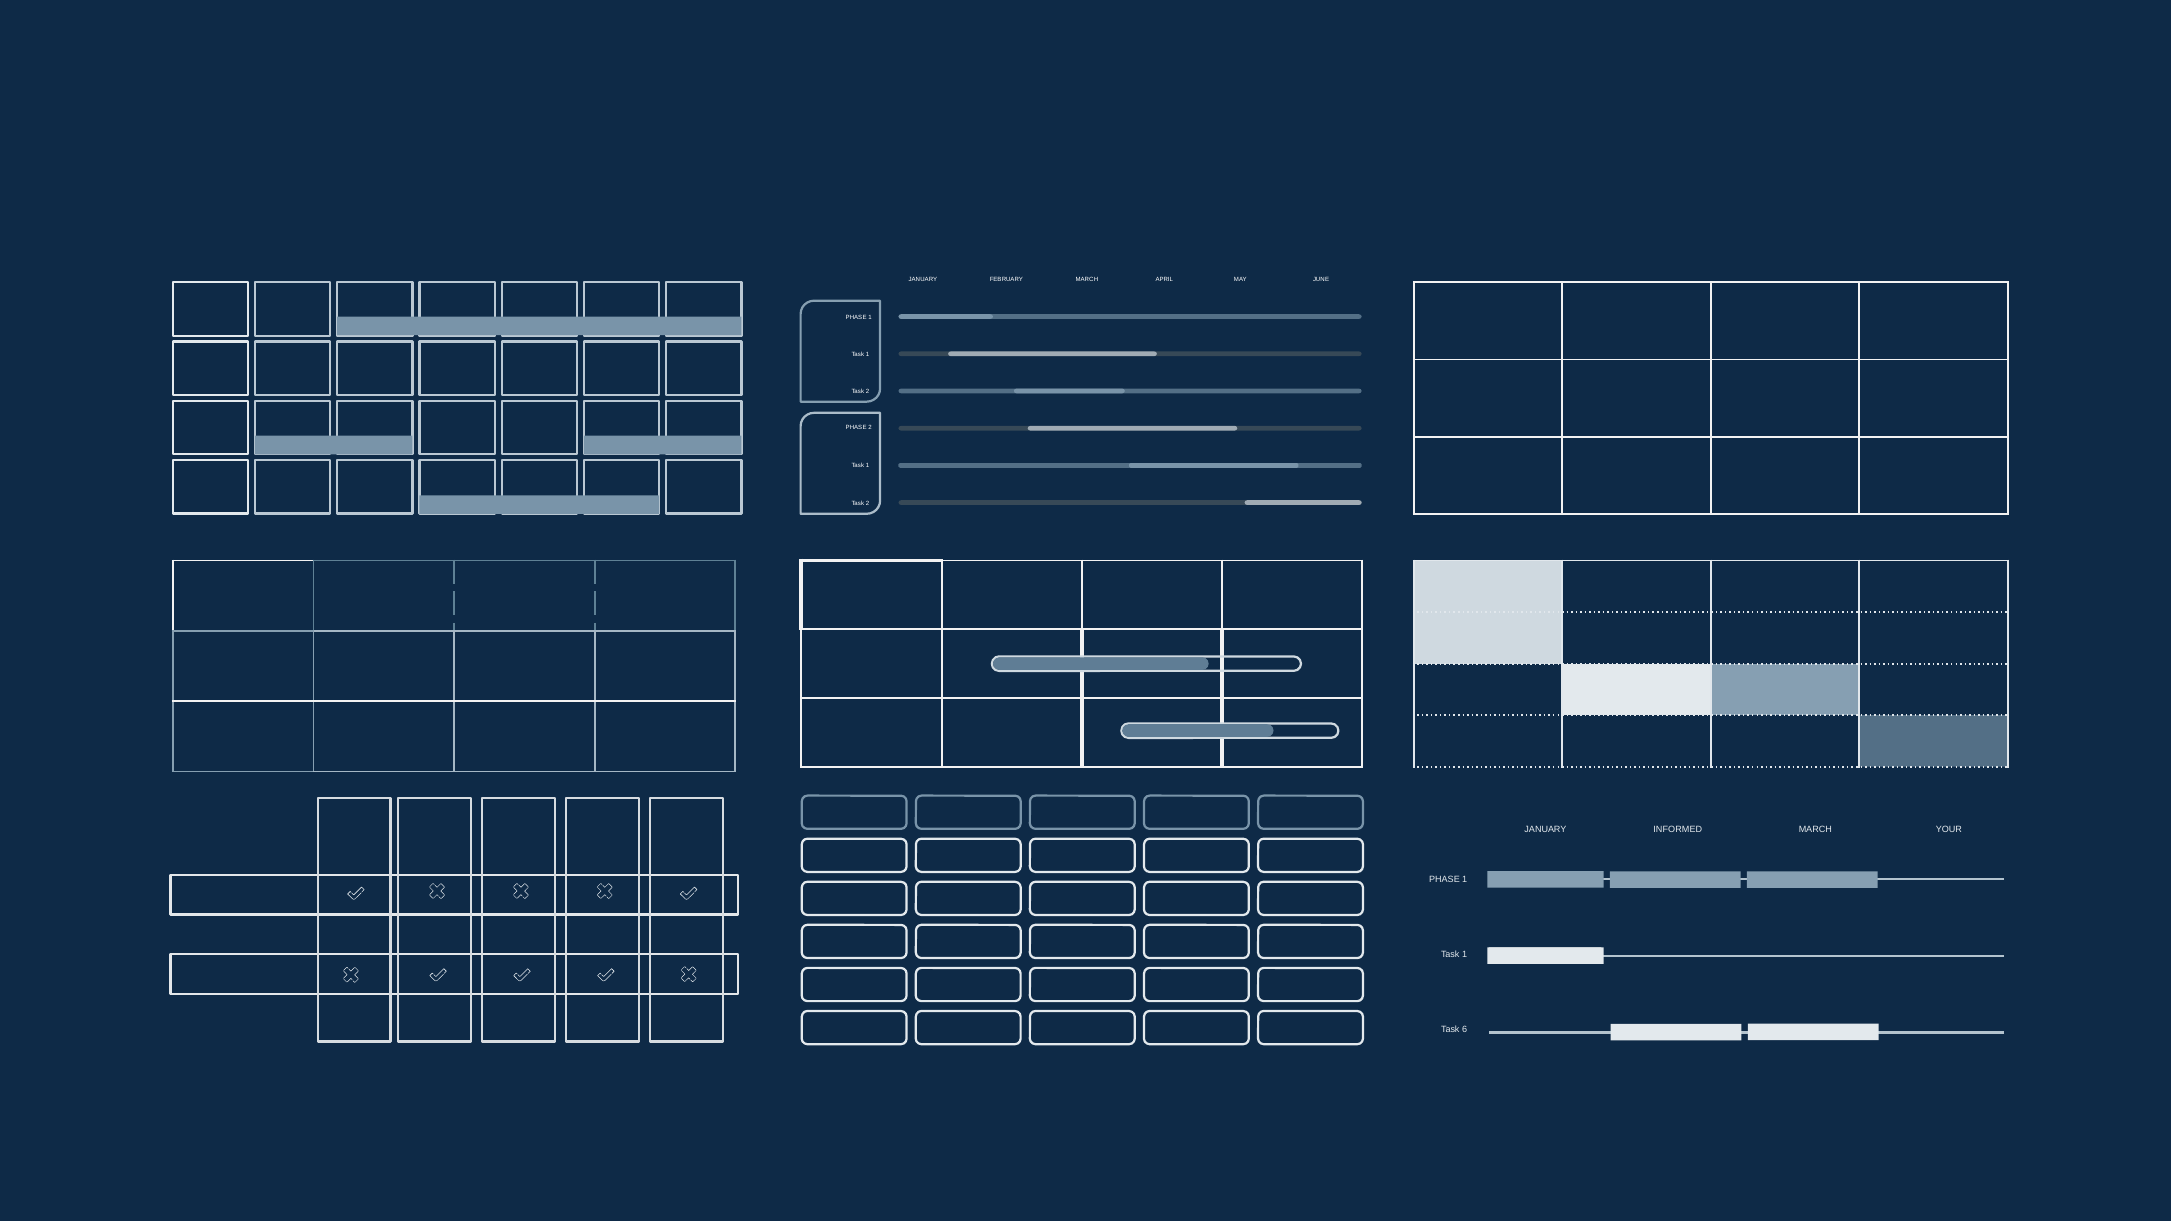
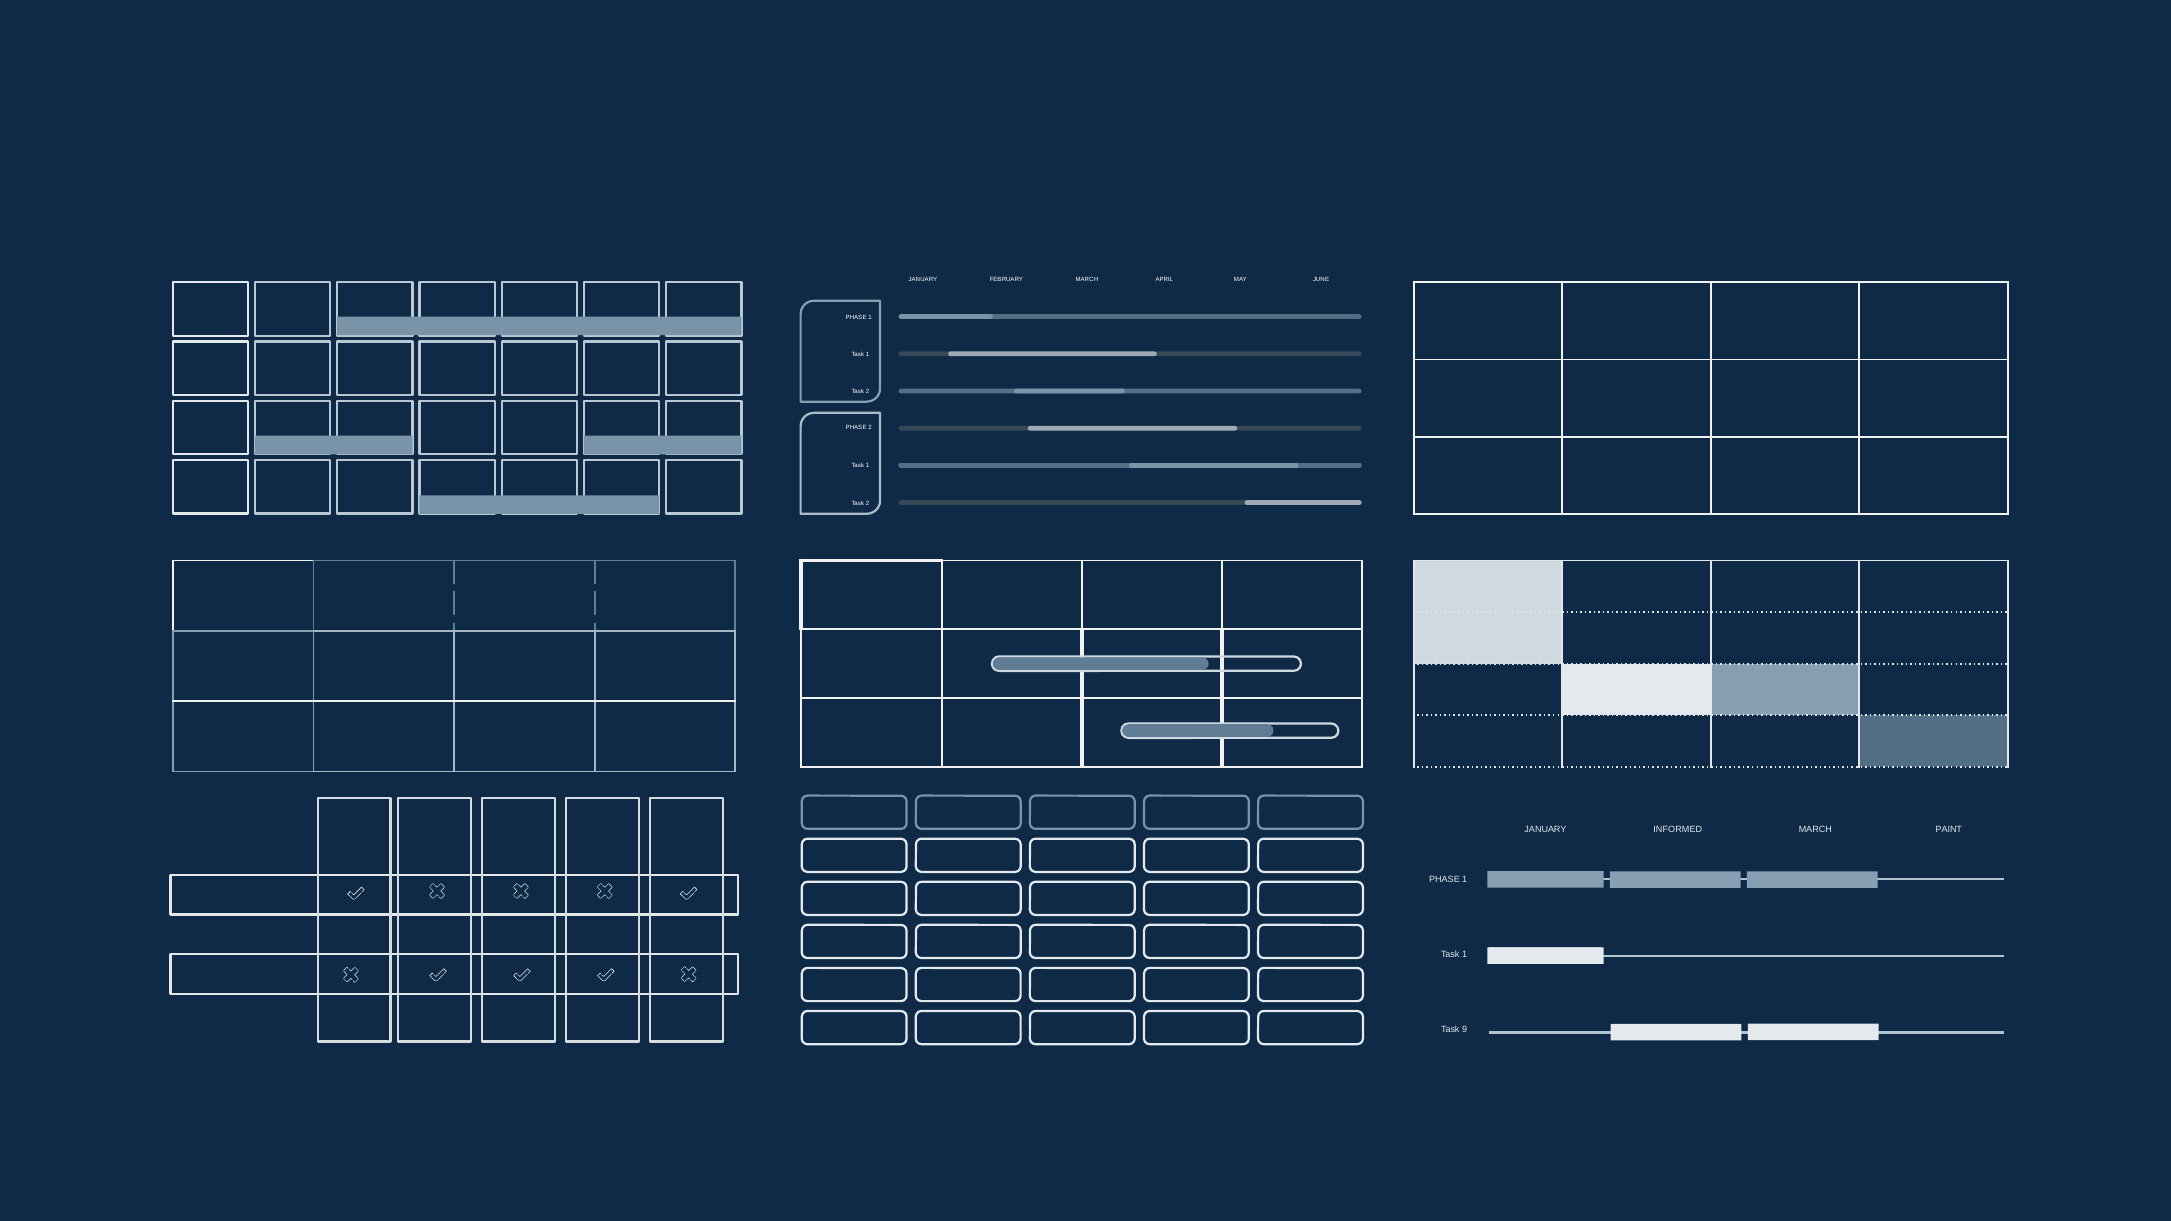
YOUR: YOUR -> PAINT
6: 6 -> 9
